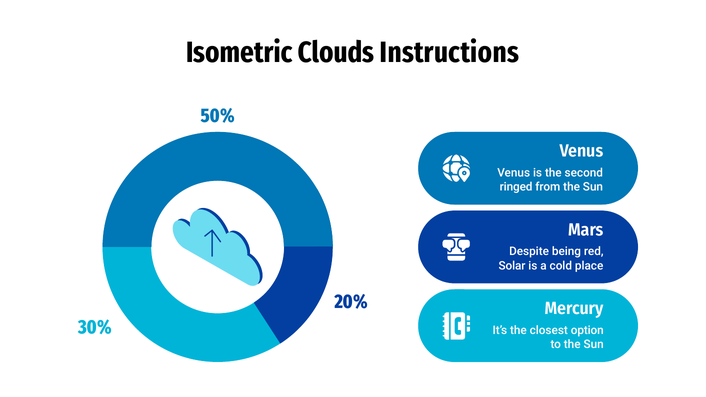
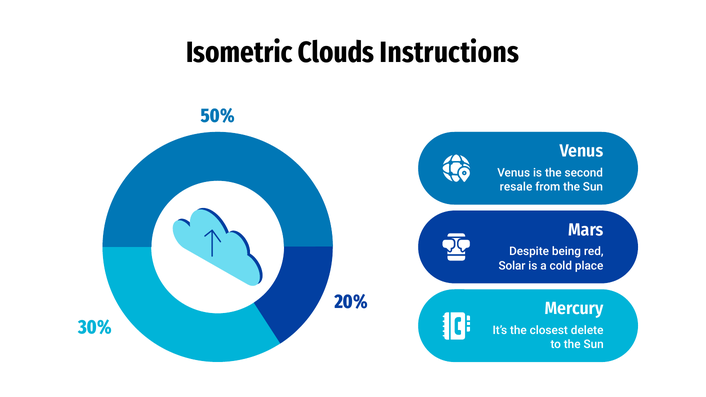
ringed: ringed -> resale
option: option -> delete
